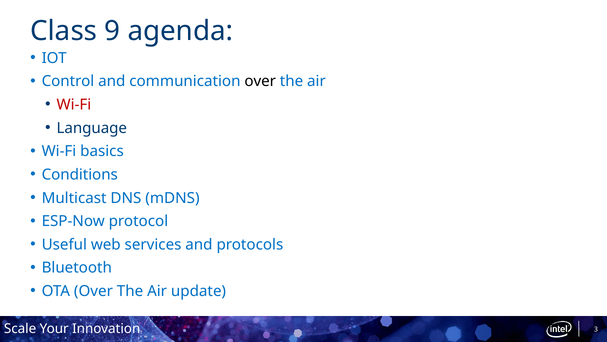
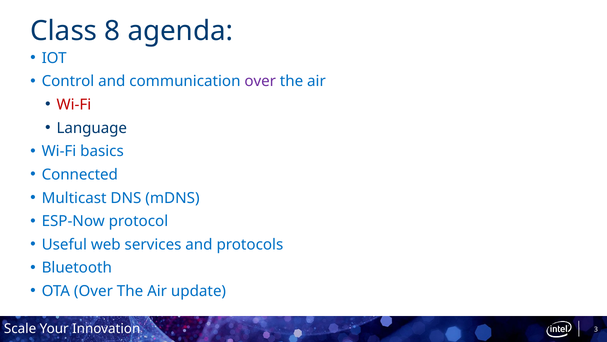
9: 9 -> 8
over at (260, 81) colour: black -> purple
Conditions: Conditions -> Connected
